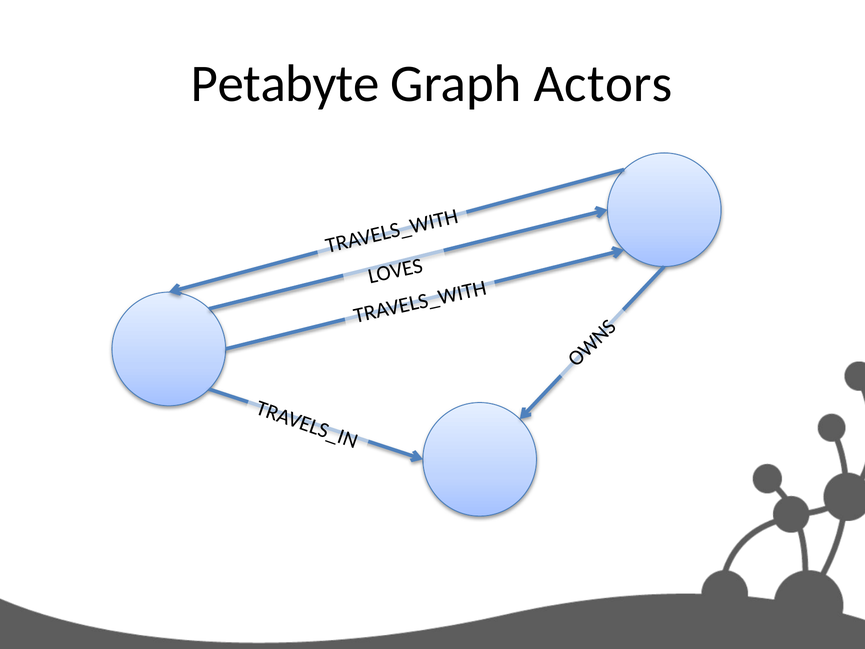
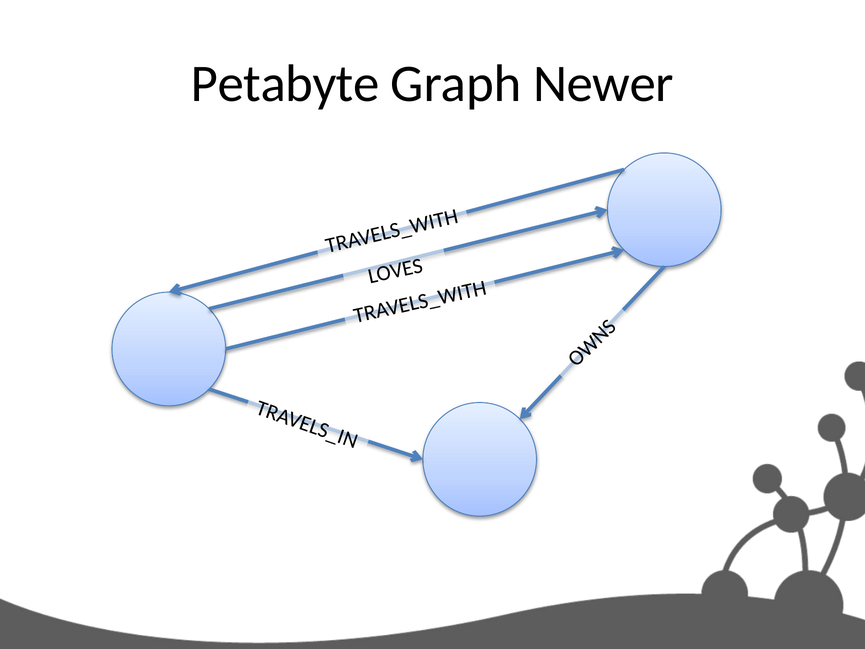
Actors: Actors -> Newer
